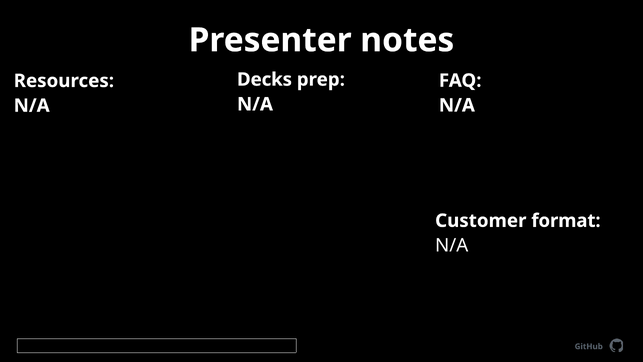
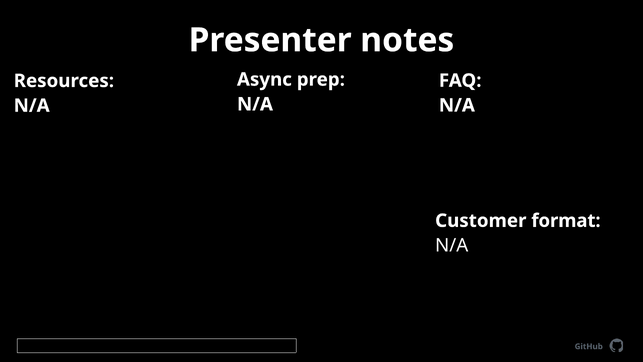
Decks: Decks -> Async
